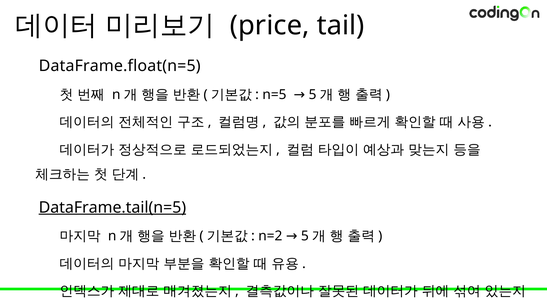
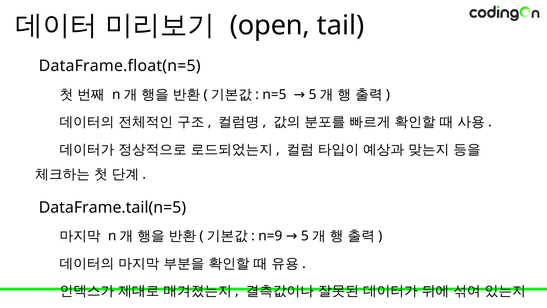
price: price -> open
DataFrame.tail(n=5 underline: present -> none
n=2: n=2 -> n=9
